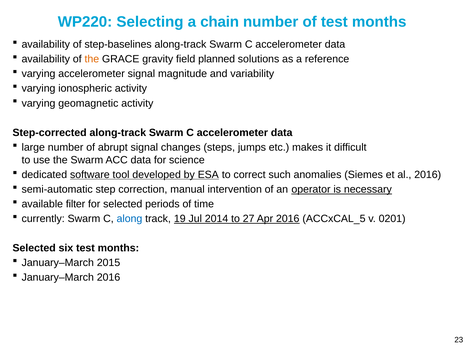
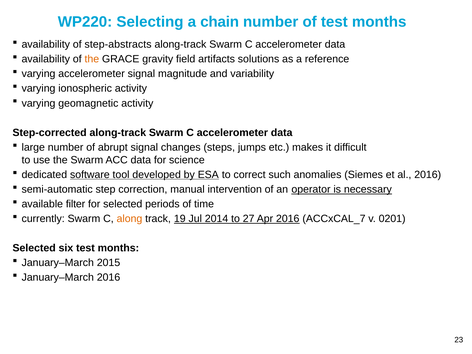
step-baselines: step-baselines -> step-abstracts
planned: planned -> artifacts
along colour: blue -> orange
ACCxCAL_5: ACCxCAL_5 -> ACCxCAL_7
